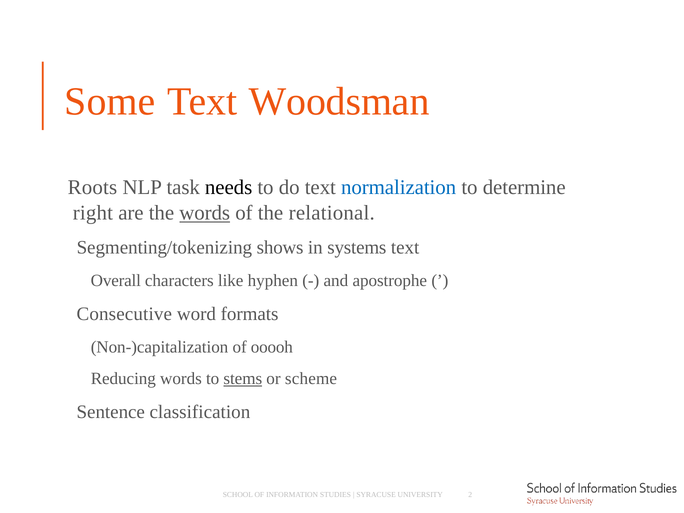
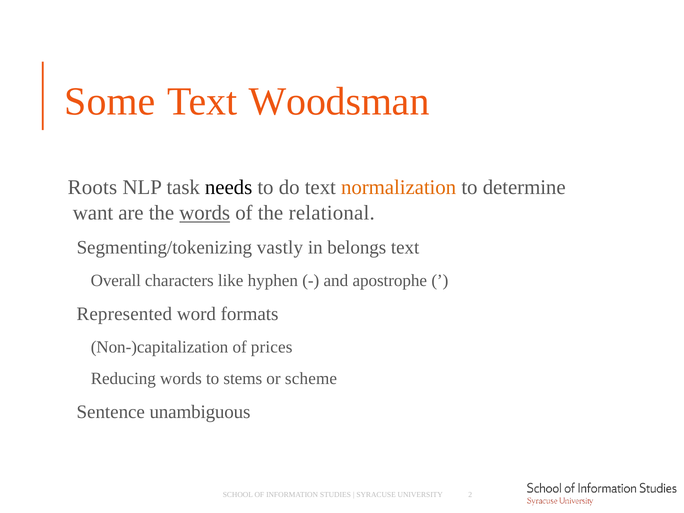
normalization colour: blue -> orange
right: right -> want
shows: shows -> vastly
systems: systems -> belongs
Consecutive: Consecutive -> Represented
ooooh: ooooh -> prices
stems underline: present -> none
classification: classification -> unambiguous
